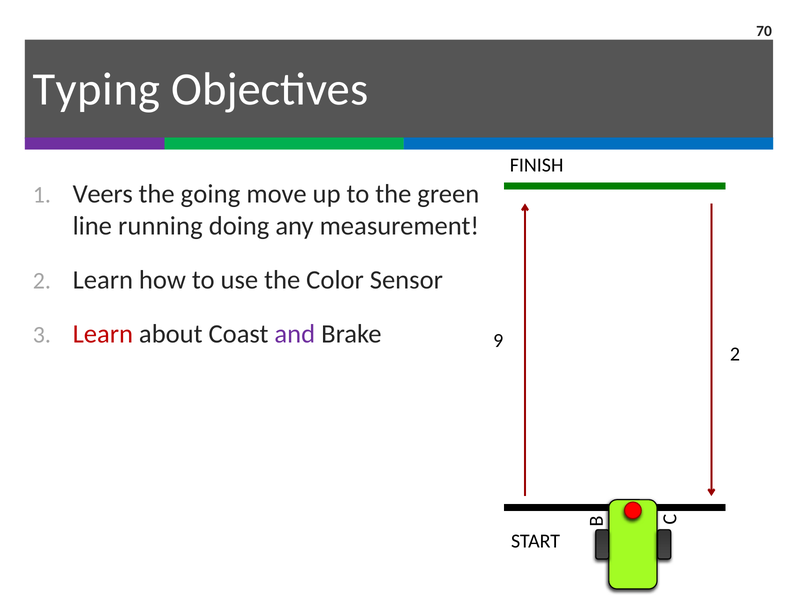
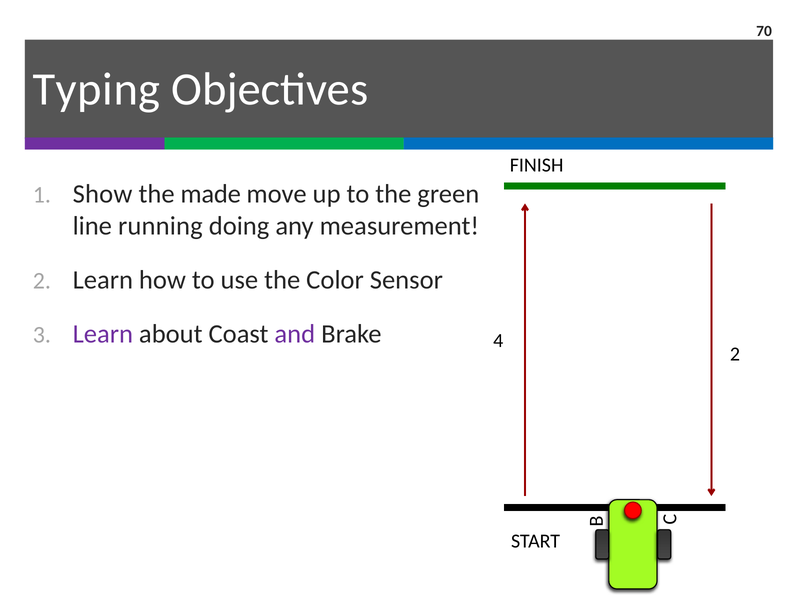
Veers: Veers -> Show
going: going -> made
Learn at (103, 334) colour: red -> purple
9: 9 -> 4
